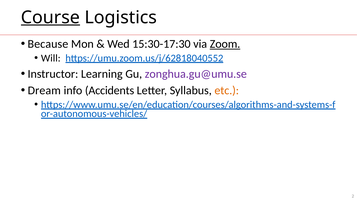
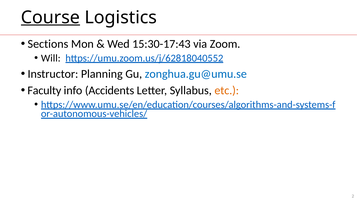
Because: Because -> Sections
15:30-17:30: 15:30-17:30 -> 15:30-17:43
Zoom underline: present -> none
Learning: Learning -> Planning
zonghua.gu@umu.se colour: purple -> blue
Dream: Dream -> Faculty
